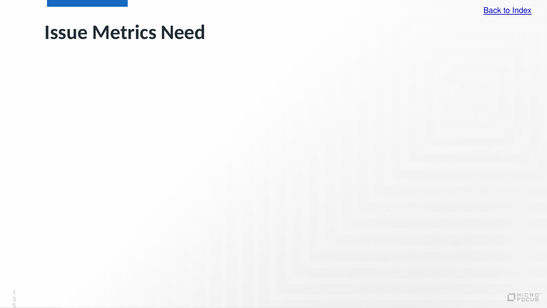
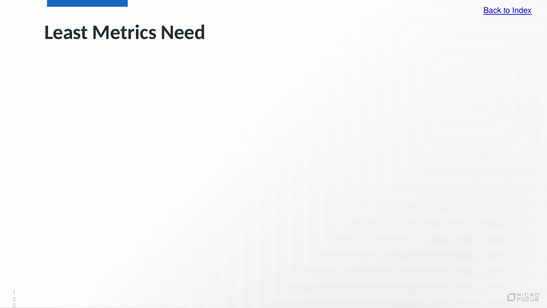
Issue: Issue -> Least
